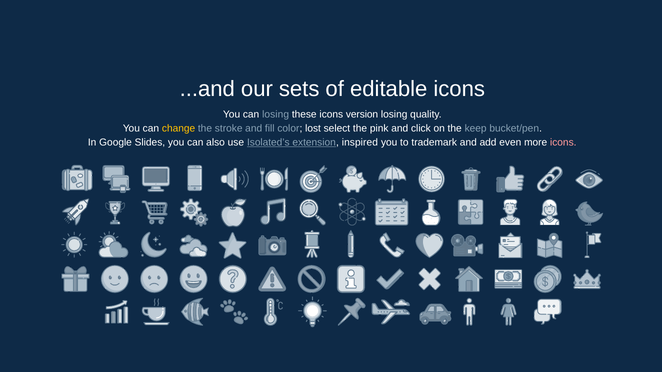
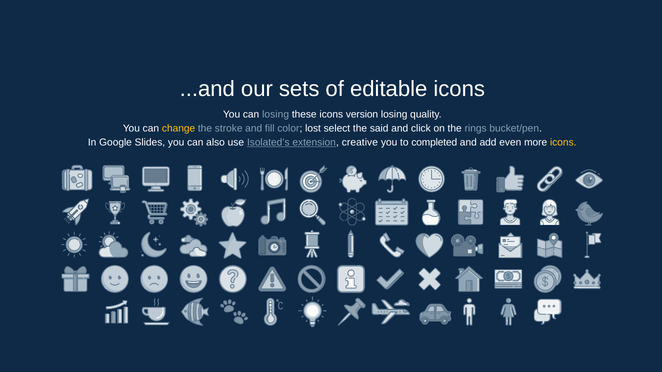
pink: pink -> said
keep: keep -> rings
inspired: inspired -> creative
trademark: trademark -> completed
icons at (563, 143) colour: pink -> yellow
